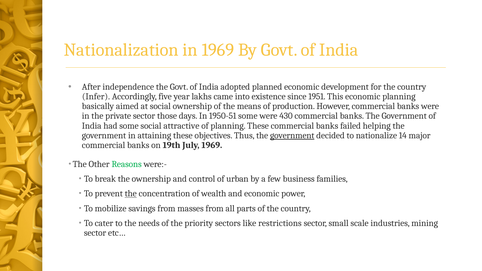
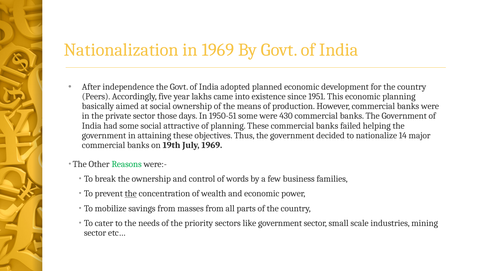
Infer: Infer -> Peers
government at (292, 136) underline: present -> none
urban: urban -> words
like restrictions: restrictions -> government
